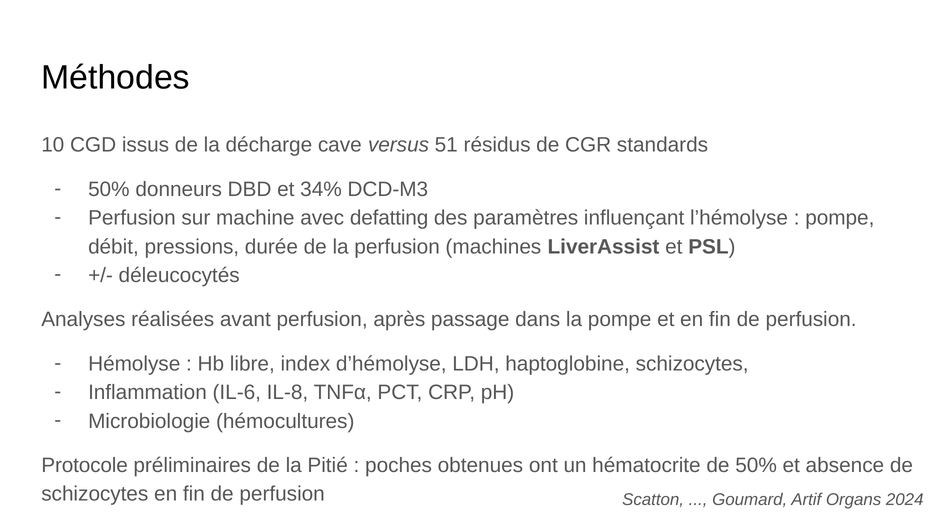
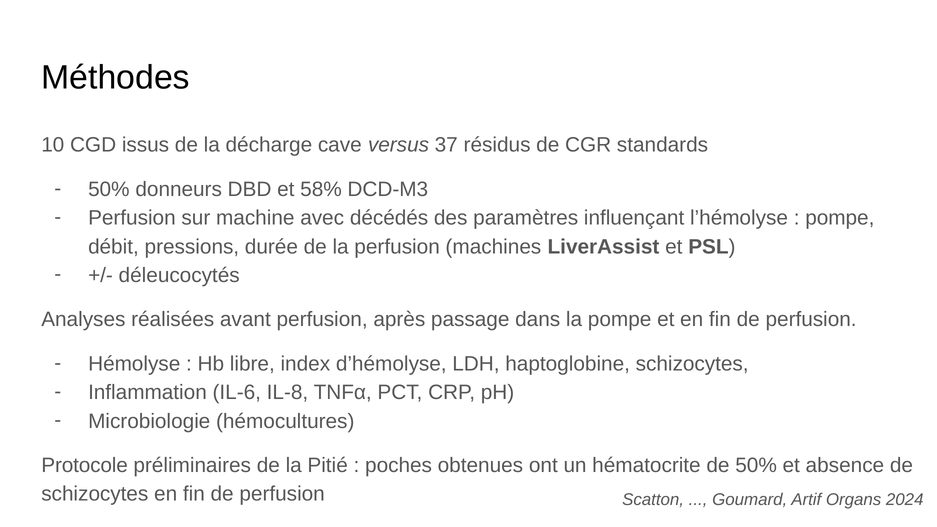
51: 51 -> 37
34%: 34% -> 58%
defatting: defatting -> décédés
